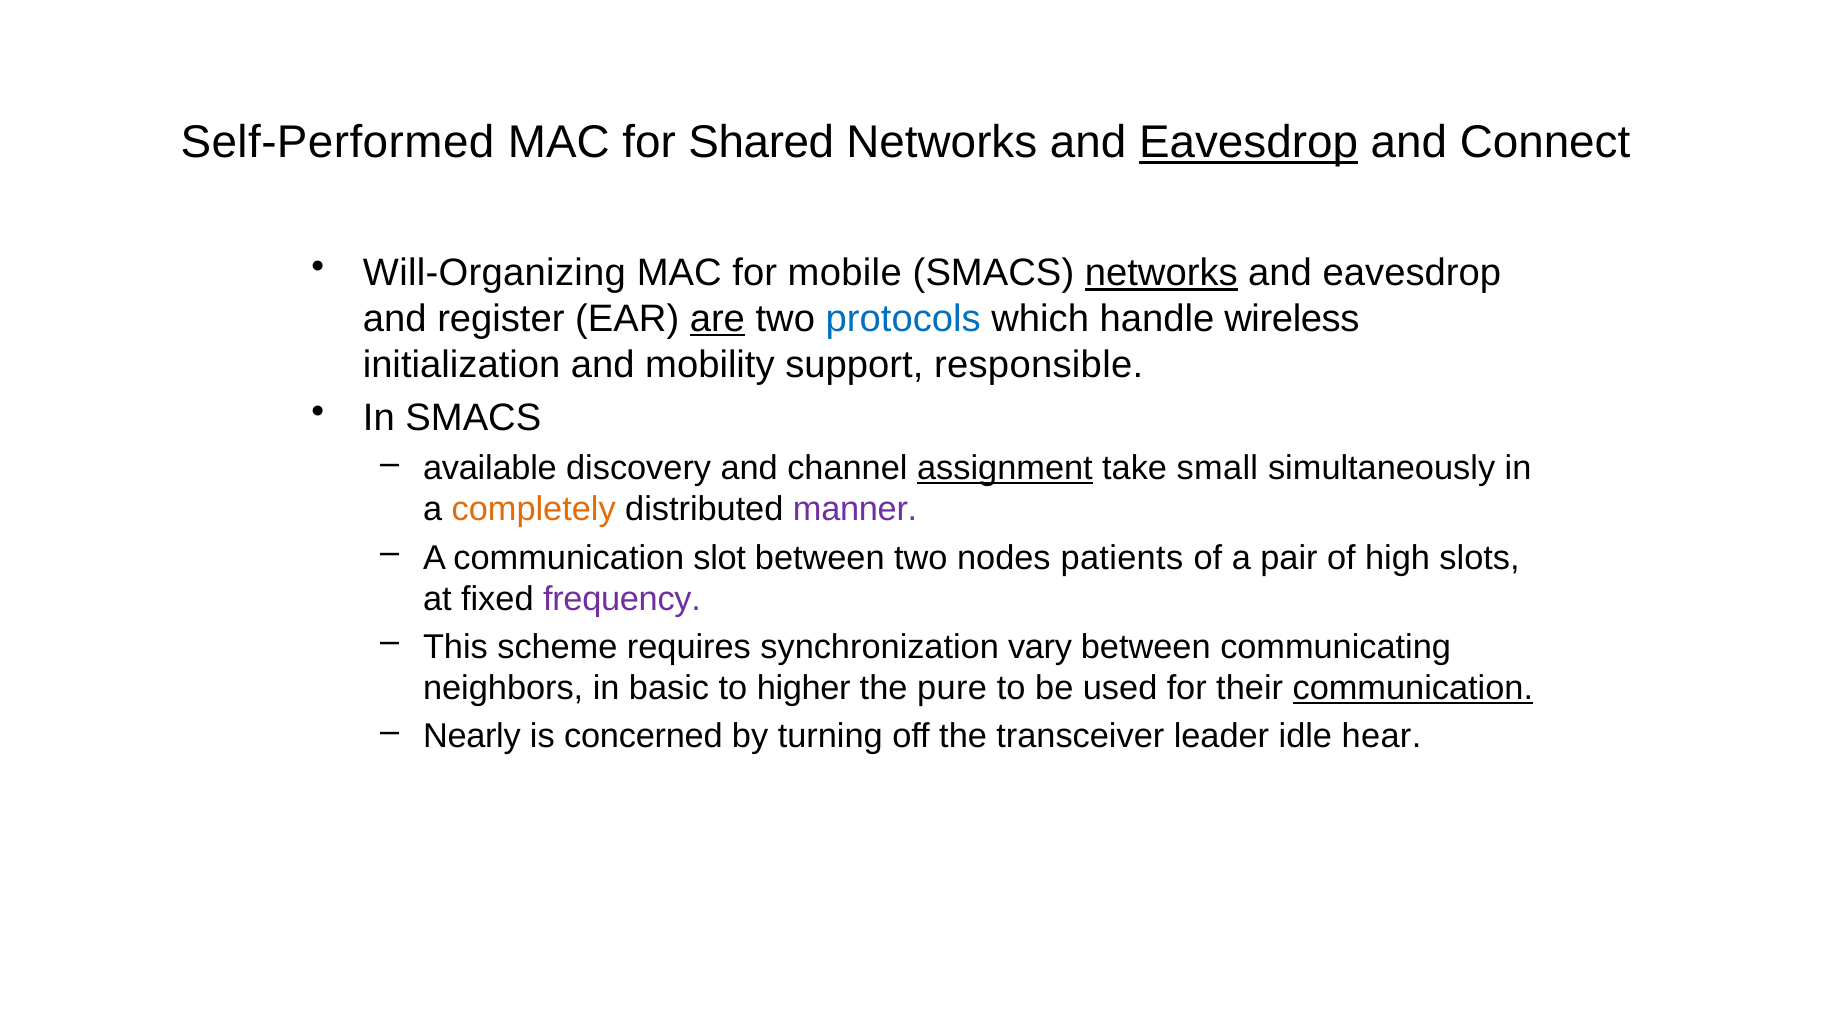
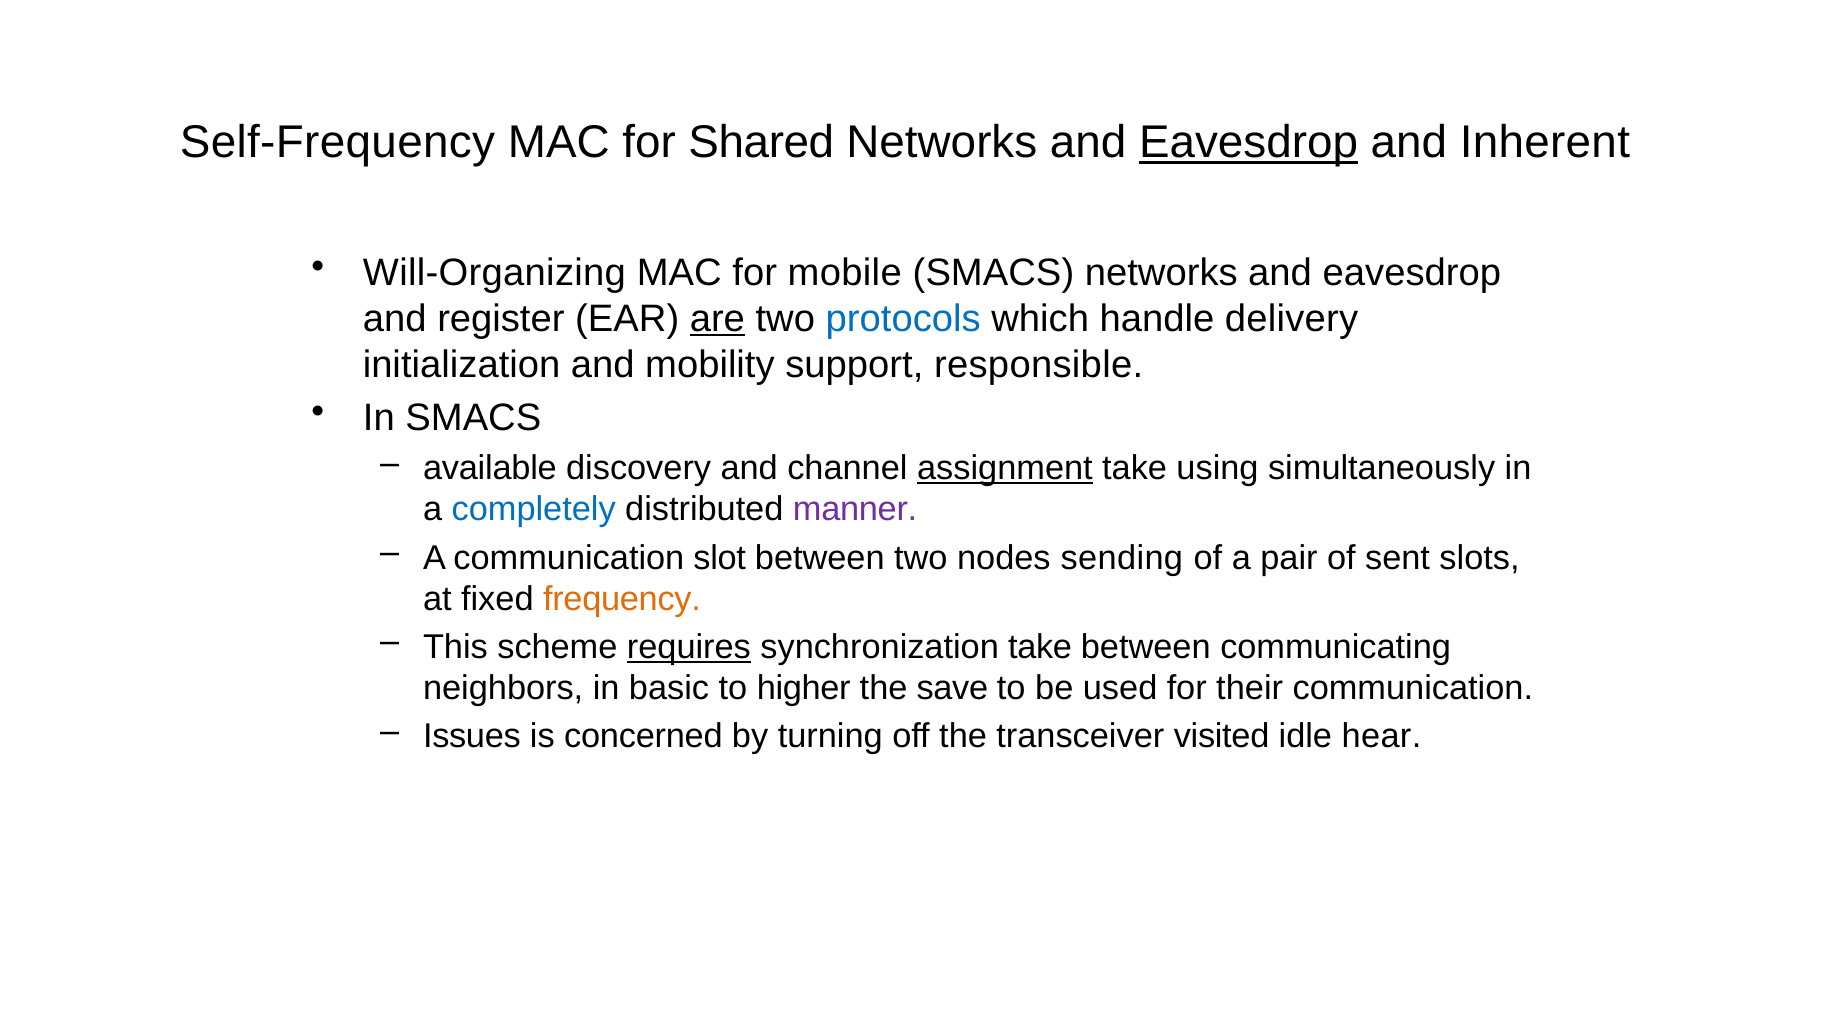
Self-Performed: Self-Performed -> Self-Frequency
Connect: Connect -> Inherent
networks at (1161, 273) underline: present -> none
wireless: wireless -> delivery
small: small -> using
completely colour: orange -> blue
patients: patients -> sending
high: high -> sent
frequency colour: purple -> orange
requires underline: none -> present
synchronization vary: vary -> take
pure: pure -> save
communication at (1413, 688) underline: present -> none
Nearly: Nearly -> Issues
leader: leader -> visited
